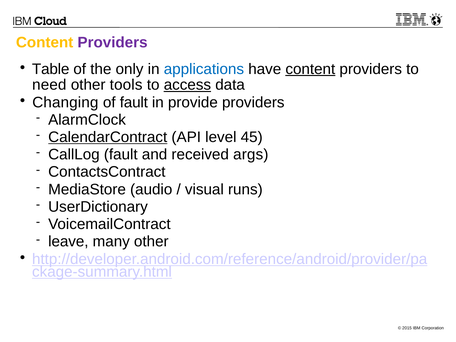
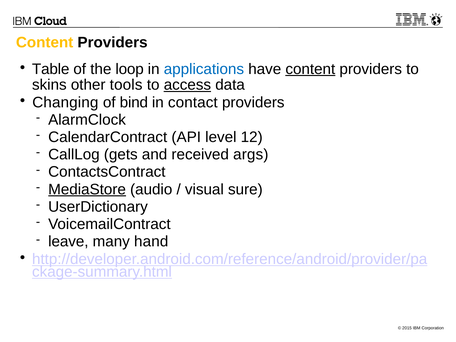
Providers at (113, 43) colour: purple -> black
only: only -> loop
need: need -> skins
of fault: fault -> bind
provide: provide -> contact
CalendarContract underline: present -> none
45: 45 -> 12
CallLog fault: fault -> gets
MediaStore underline: none -> present
runs: runs -> sure
many other: other -> hand
